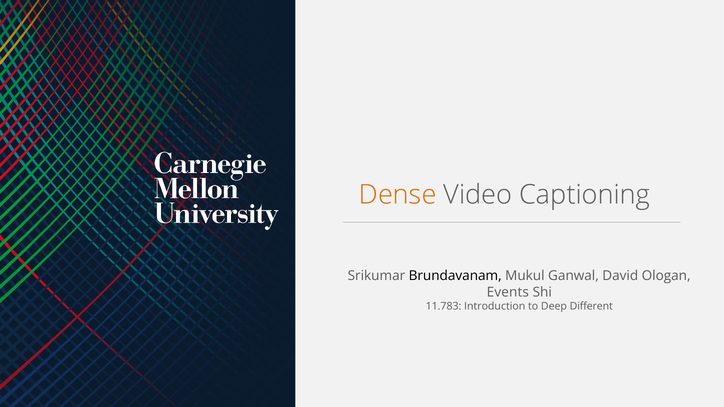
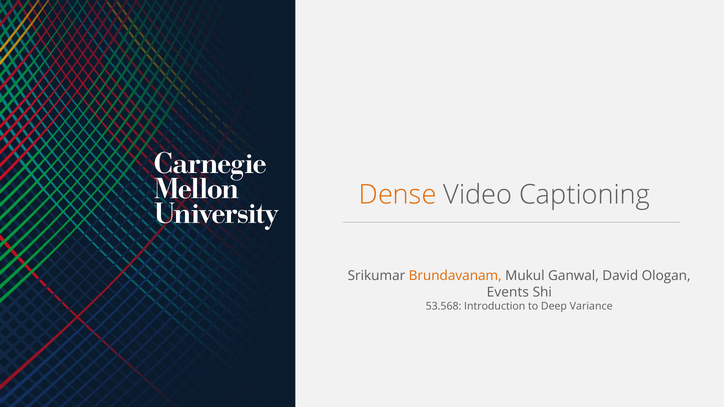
Brundavanam colour: black -> orange
11.783: 11.783 -> 53.568
Different: Different -> Variance
